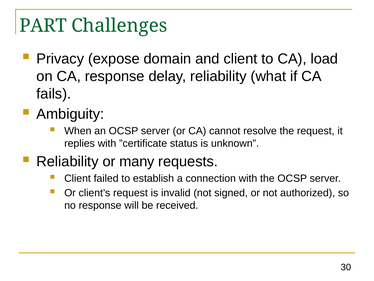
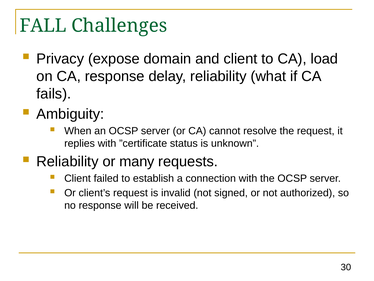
PART: PART -> FALL
